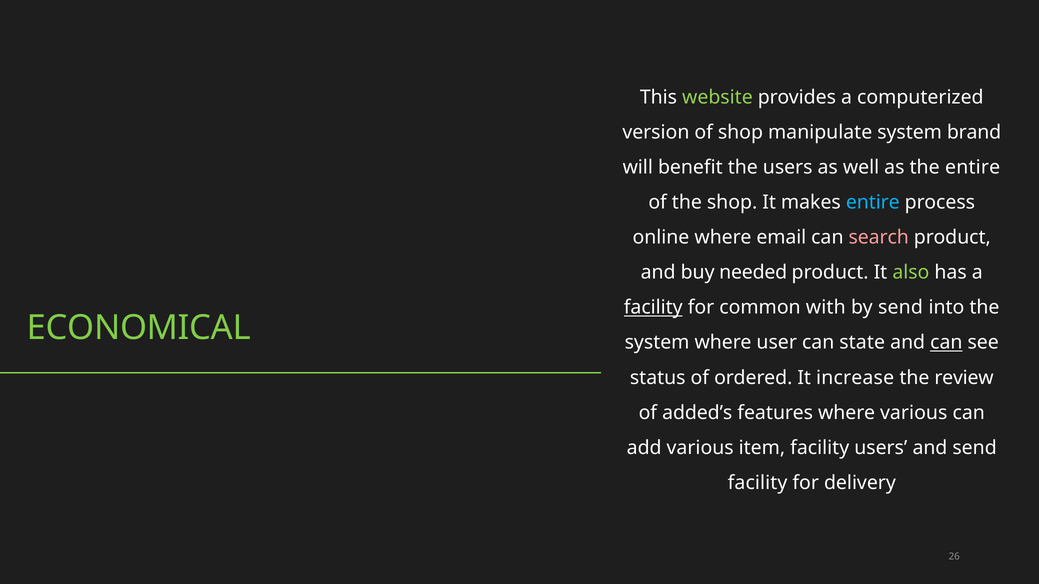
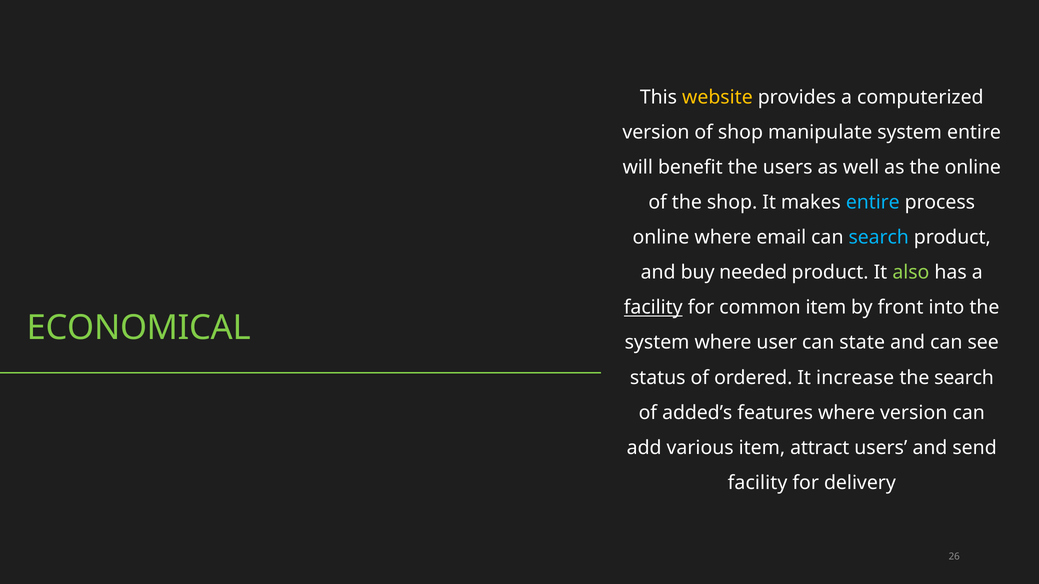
website colour: light green -> yellow
system brand: brand -> entire
the entire: entire -> online
search at (879, 238) colour: pink -> light blue
common with: with -> item
by send: send -> front
can at (946, 343) underline: present -> none
the review: review -> search
where various: various -> version
item facility: facility -> attract
